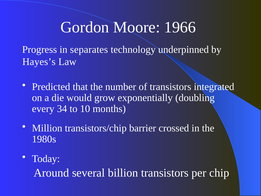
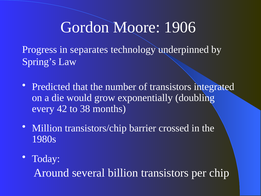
1966: 1966 -> 1906
Hayes’s: Hayes’s -> Spring’s
34: 34 -> 42
10: 10 -> 38
